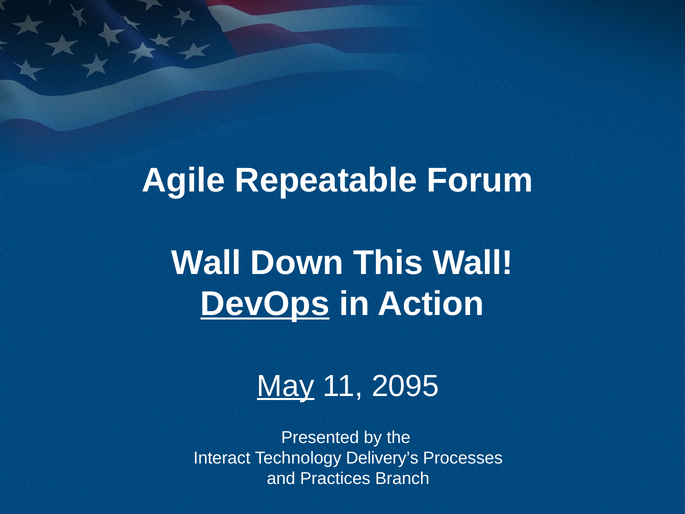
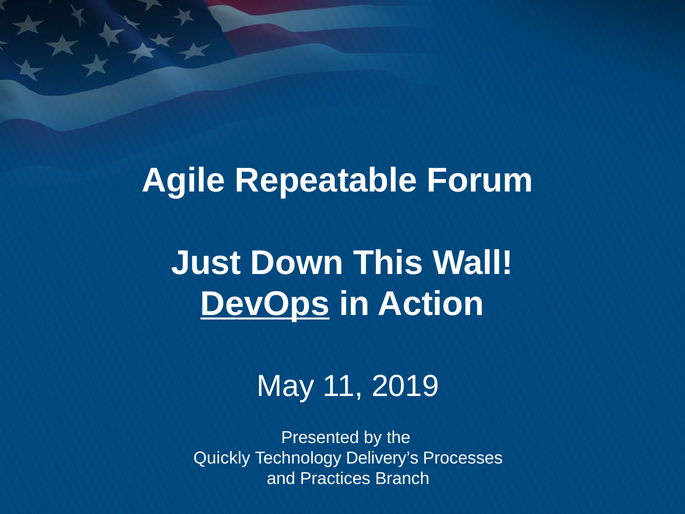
Wall at (206, 263): Wall -> Just
May underline: present -> none
2095: 2095 -> 2019
Interact: Interact -> Quickly
